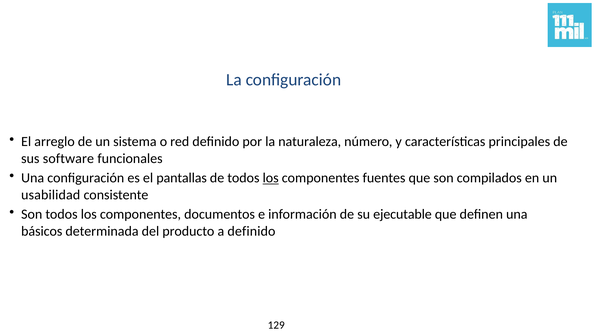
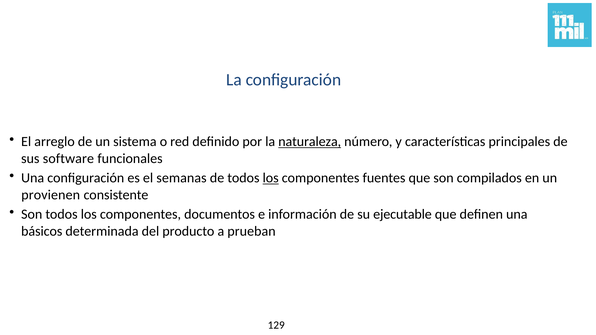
naturaleza underline: none -> present
pantallas: pantallas -> semanas
usabilidad: usabilidad -> provienen
a definido: definido -> prueban
